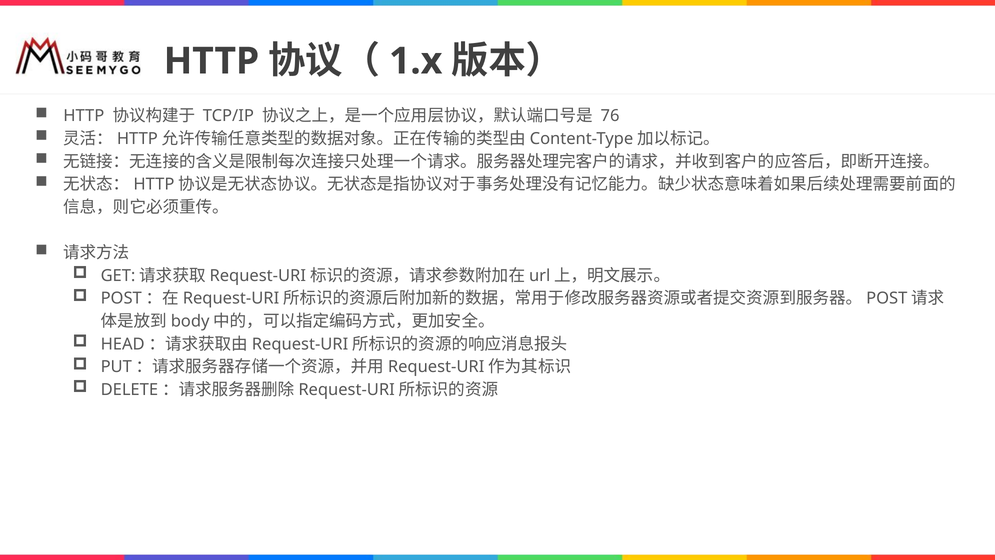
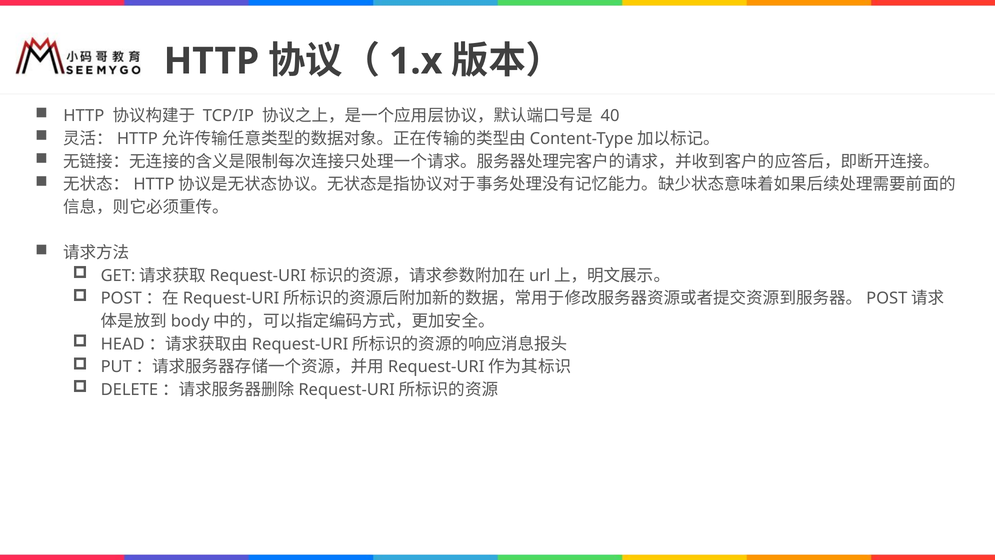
76: 76 -> 40
